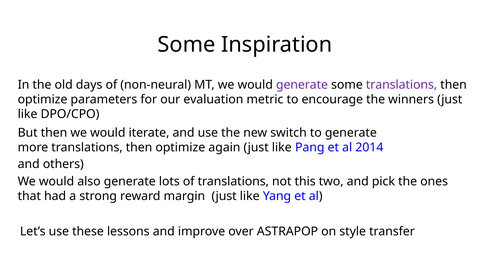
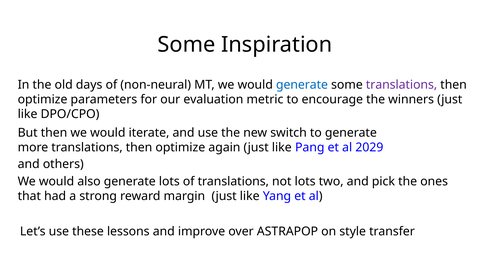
generate at (302, 85) colour: purple -> blue
2014: 2014 -> 2029
not this: this -> lots
